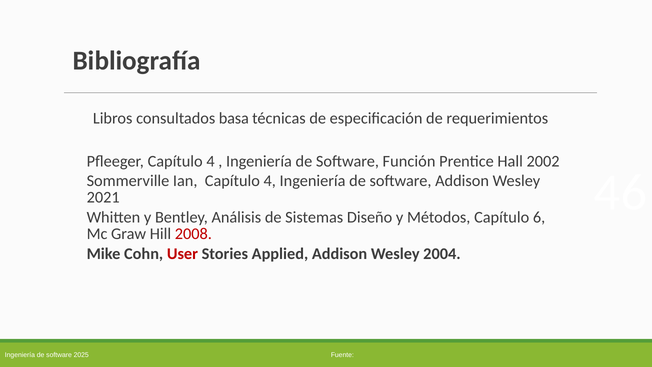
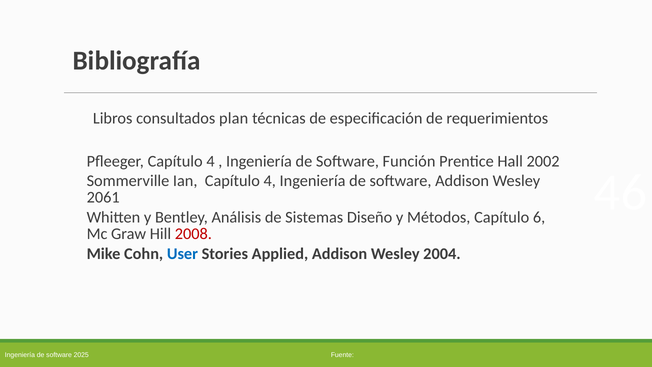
basa: basa -> plan
2021: 2021 -> 2061
User colour: red -> blue
